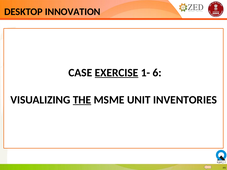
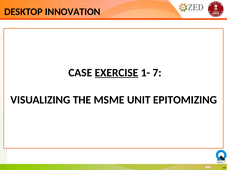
6: 6 -> 7
THE underline: present -> none
INVENTORIES: INVENTORIES -> EPITOMIZING
